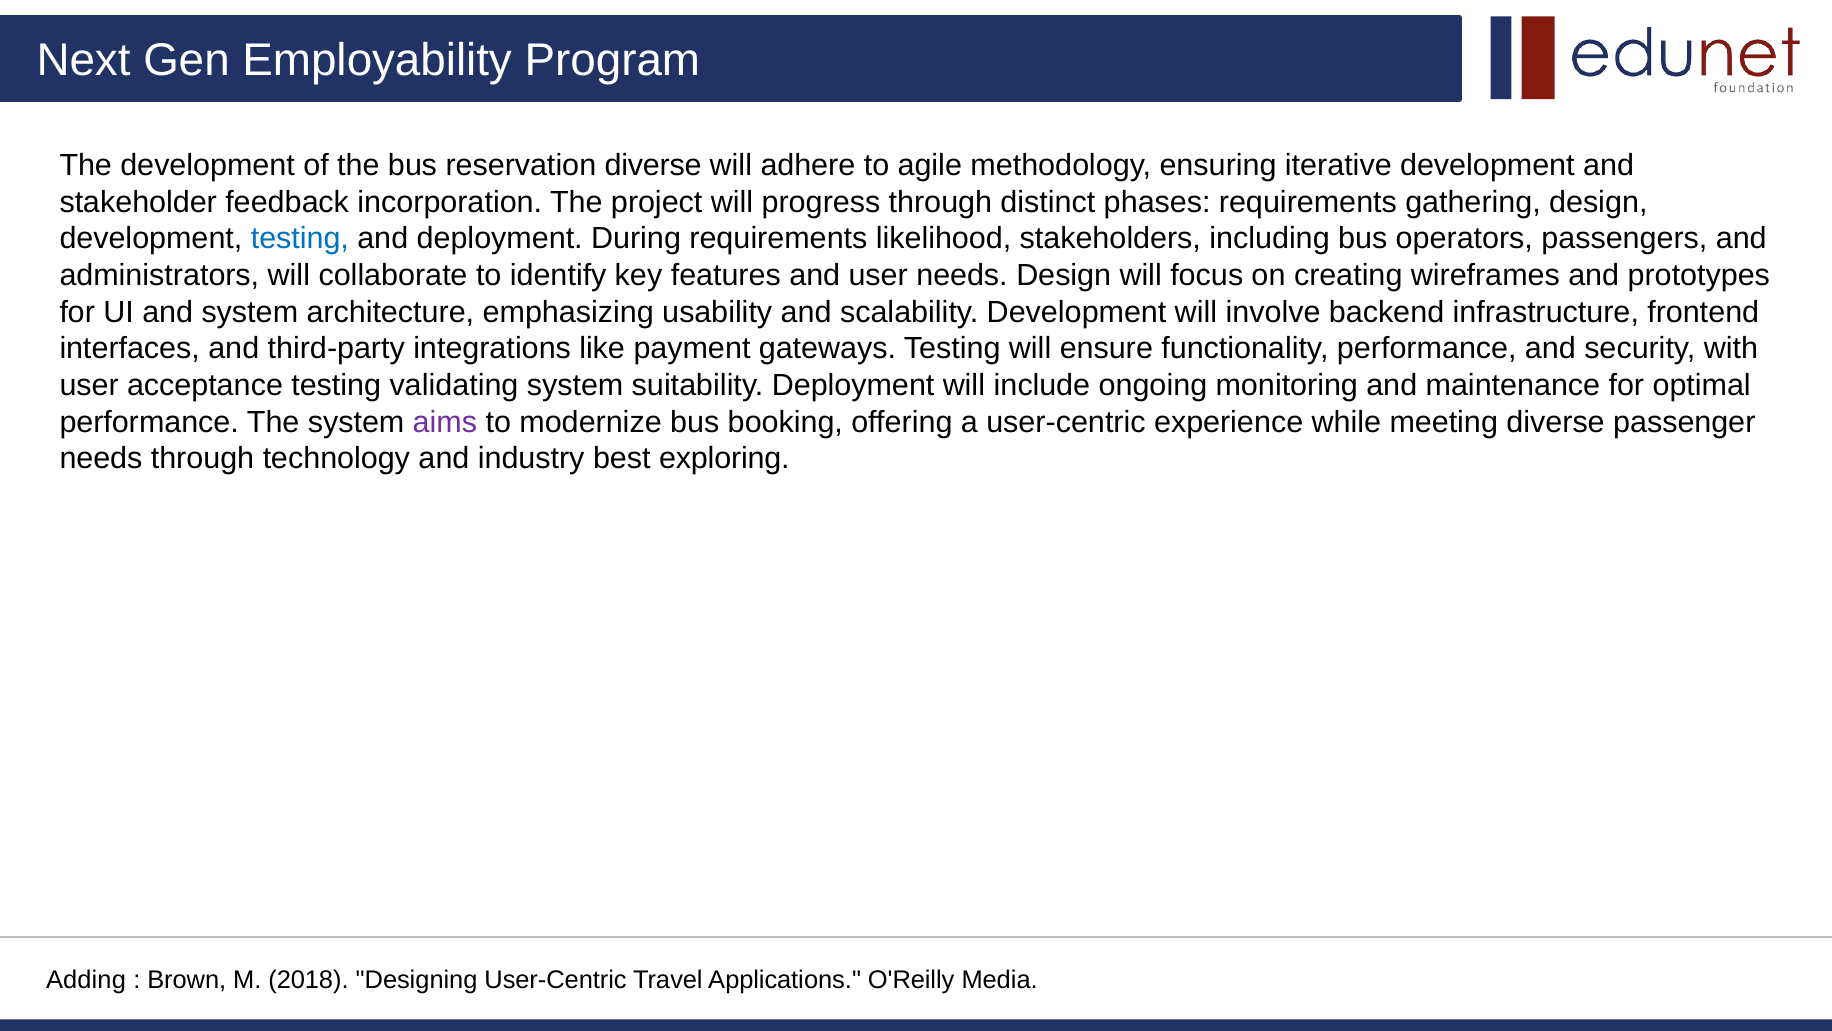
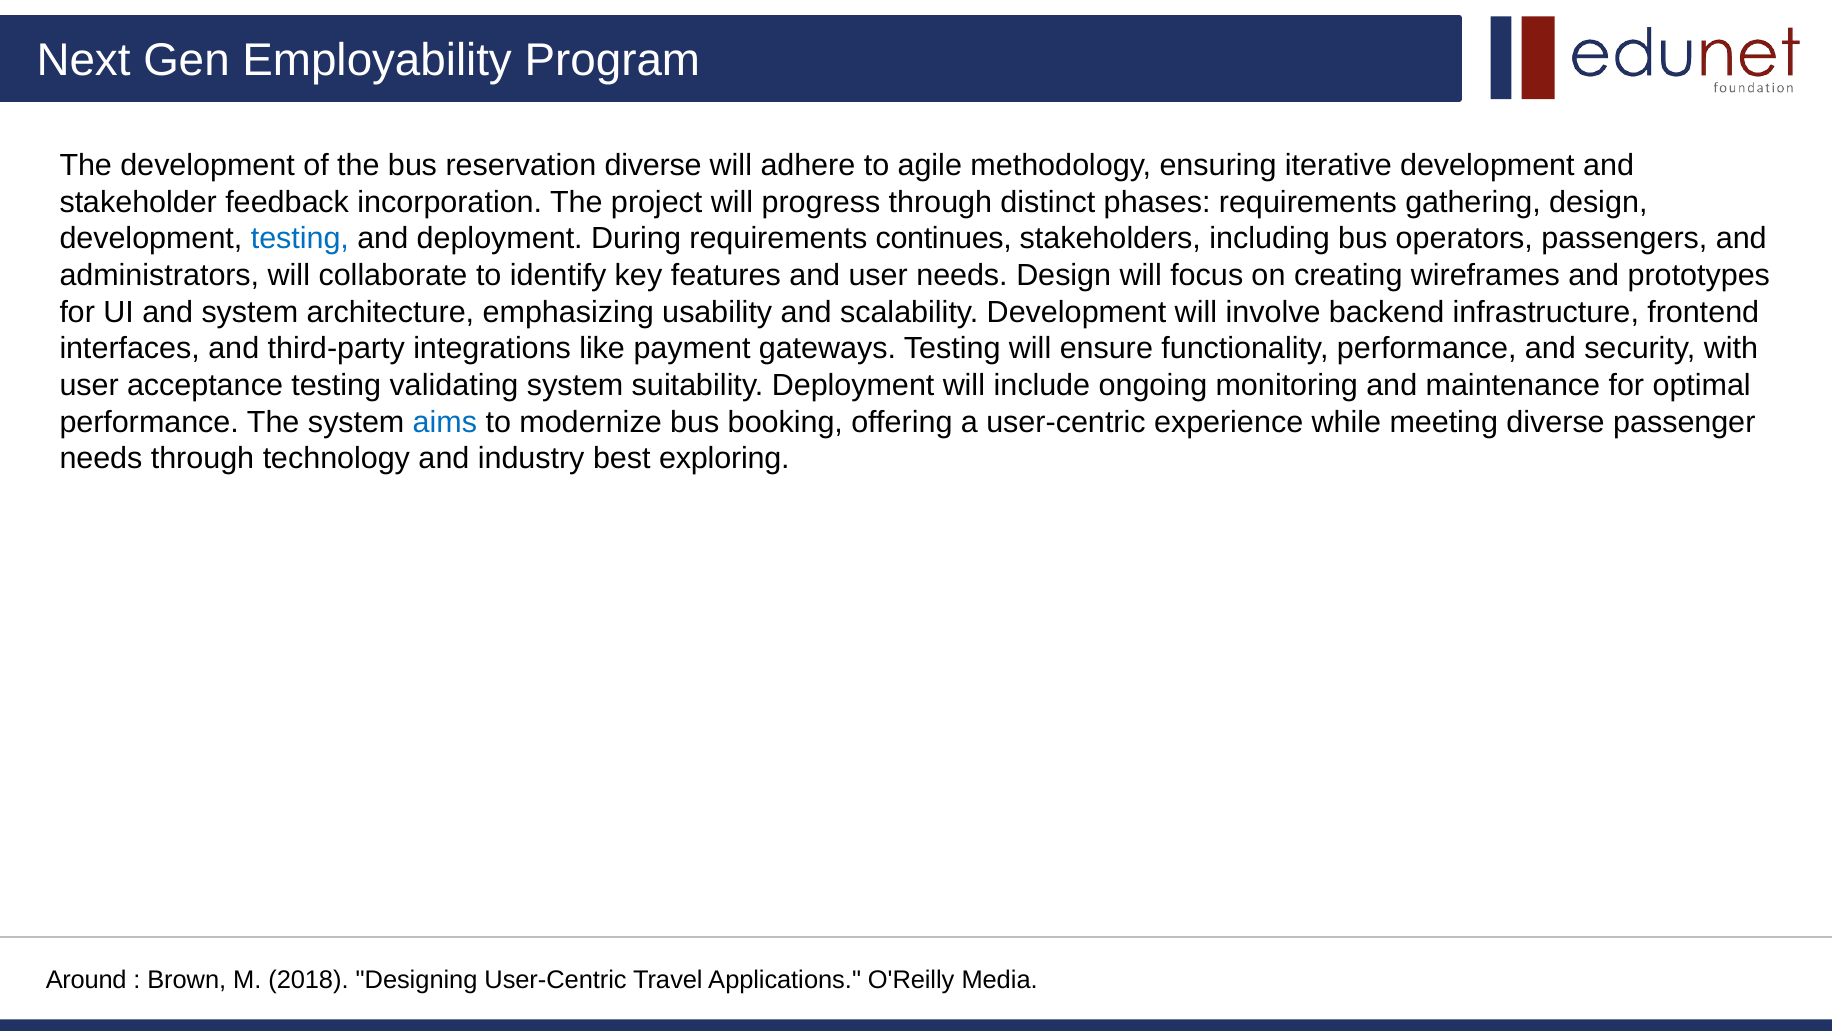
likelihood: likelihood -> continues
aims colour: purple -> blue
Adding: Adding -> Around
